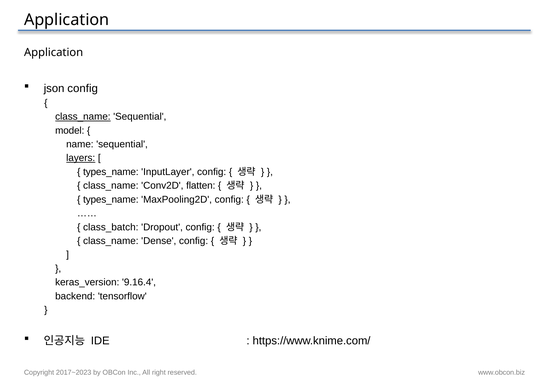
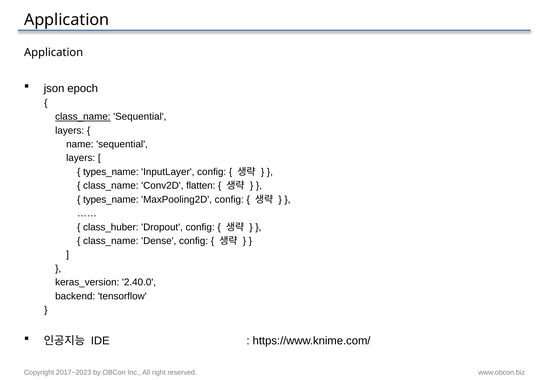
json config: config -> epoch
model at (70, 130): model -> layers
layers at (81, 158) underline: present -> none
class_batch: class_batch -> class_huber
9.16.4: 9.16.4 -> 2.40.0
